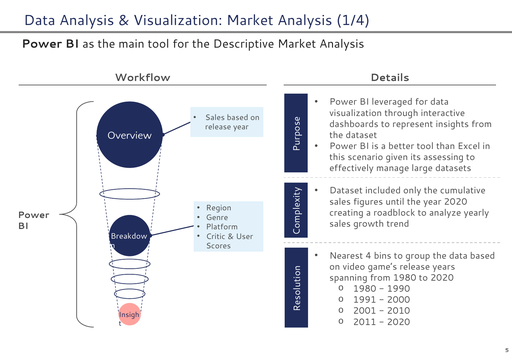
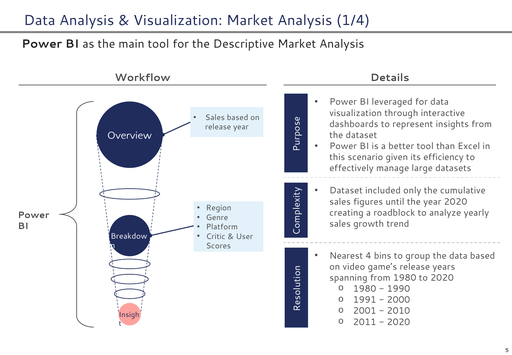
assessing: assessing -> efficiency
